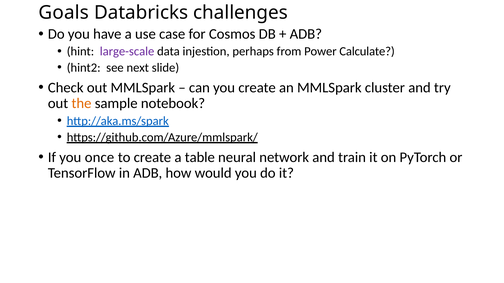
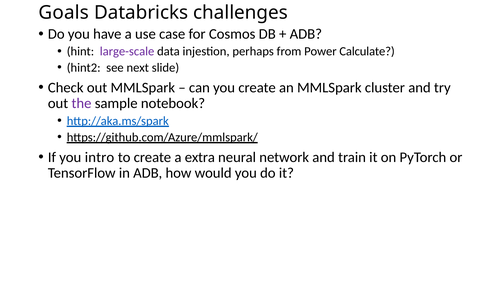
the colour: orange -> purple
once: once -> intro
table: table -> extra
